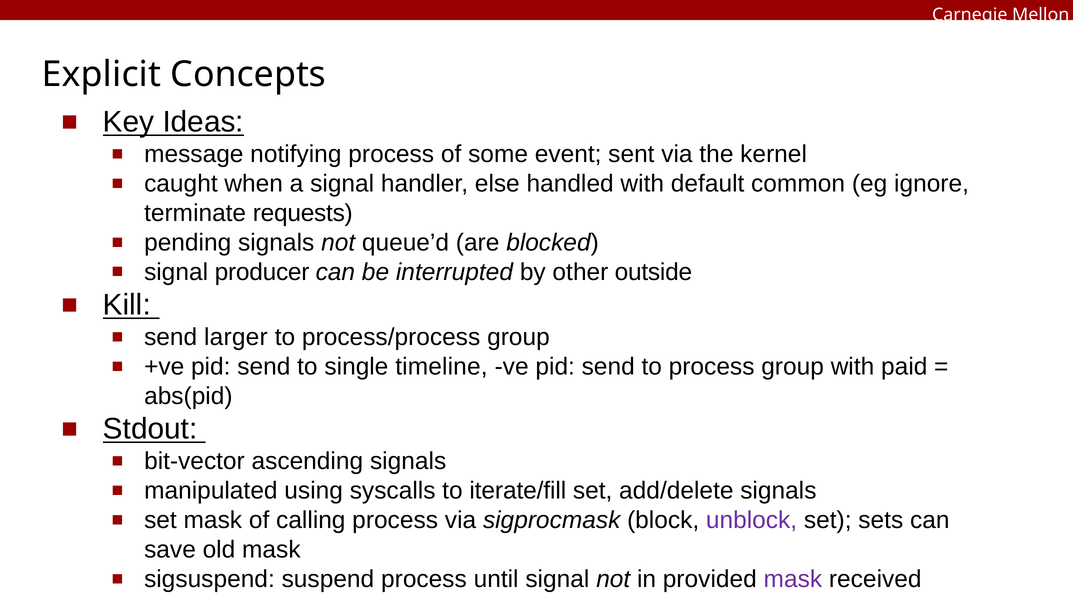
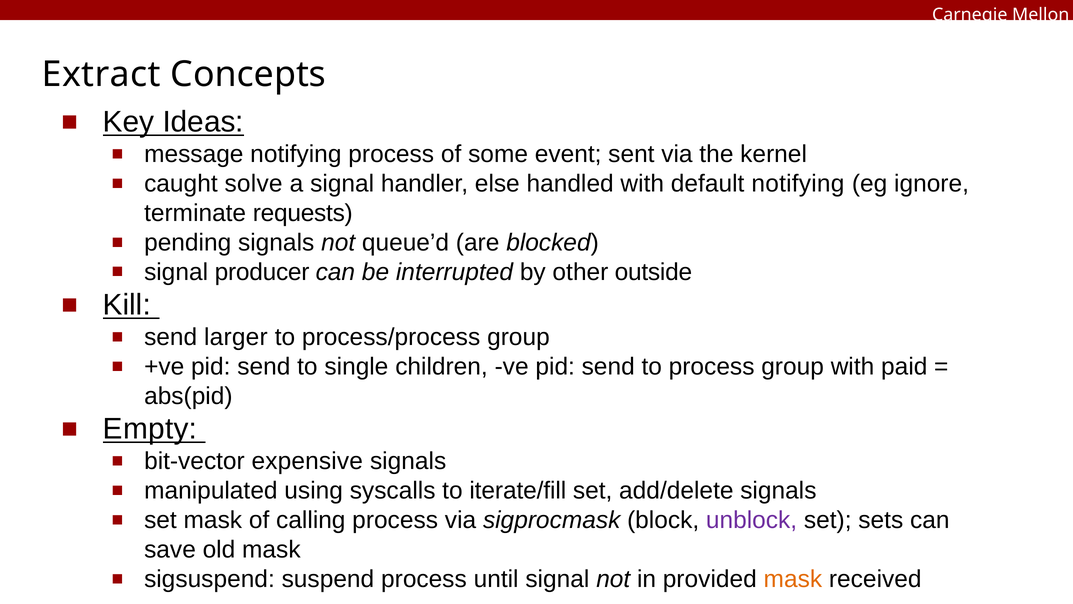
Explicit: Explicit -> Extract
when: when -> solve
default common: common -> notifying
timeline: timeline -> children
Stdout: Stdout -> Empty
ascending: ascending -> expensive
mask at (793, 579) colour: purple -> orange
